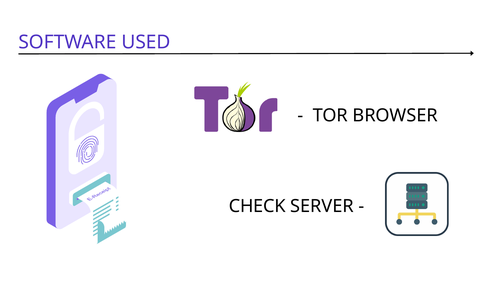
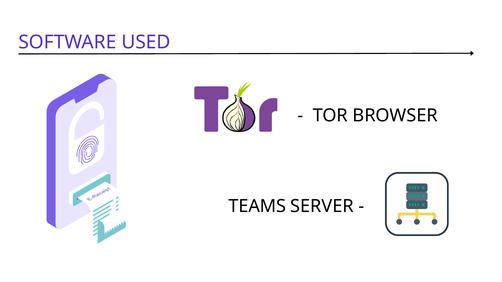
CHECK: CHECK -> TEAMS
